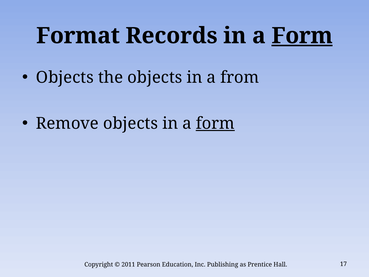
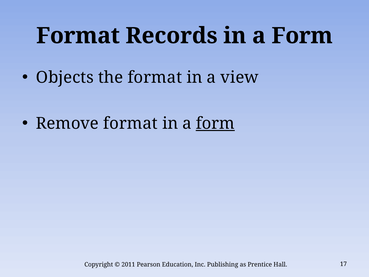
Form at (302, 36) underline: present -> none
the objects: objects -> format
from: from -> view
Remove objects: objects -> format
